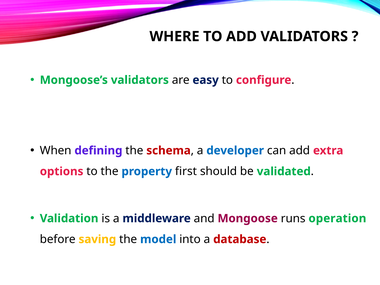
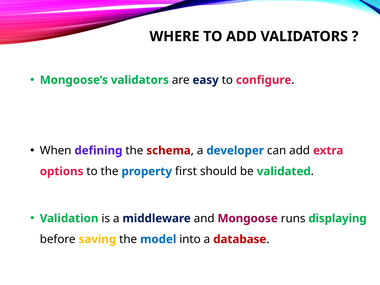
operation: operation -> displaying
